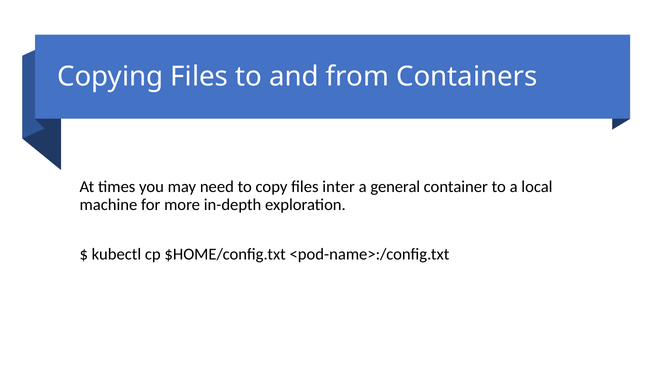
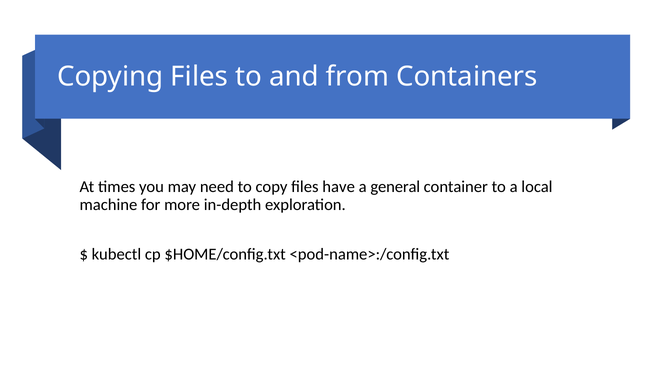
inter: inter -> have
